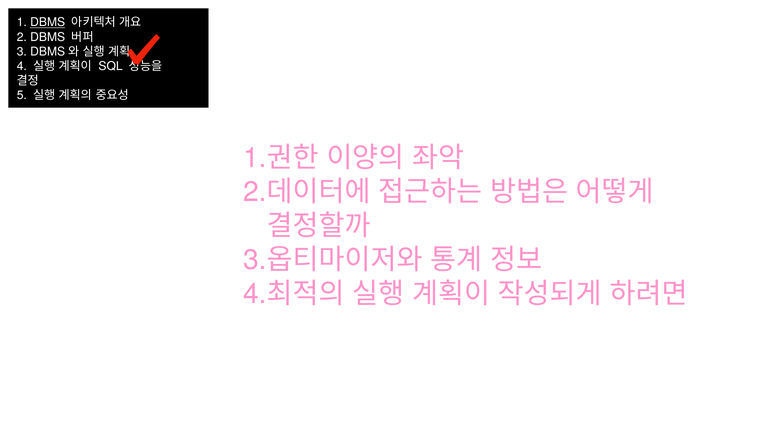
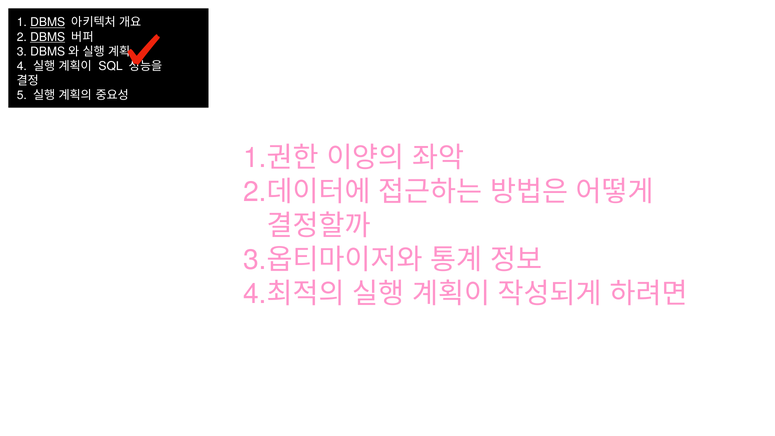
DBMS at (48, 37) underline: none -> present
